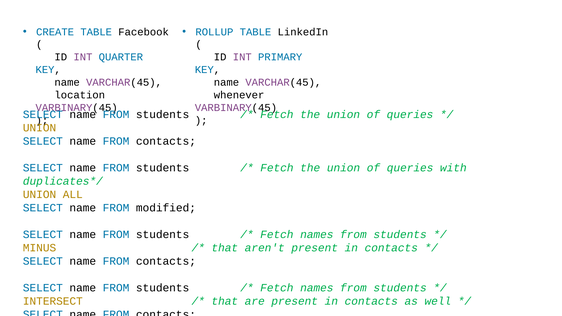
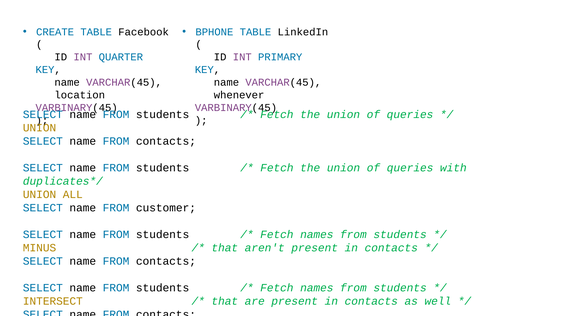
ROLLUP: ROLLUP -> BPHONE
modified: modified -> customer
